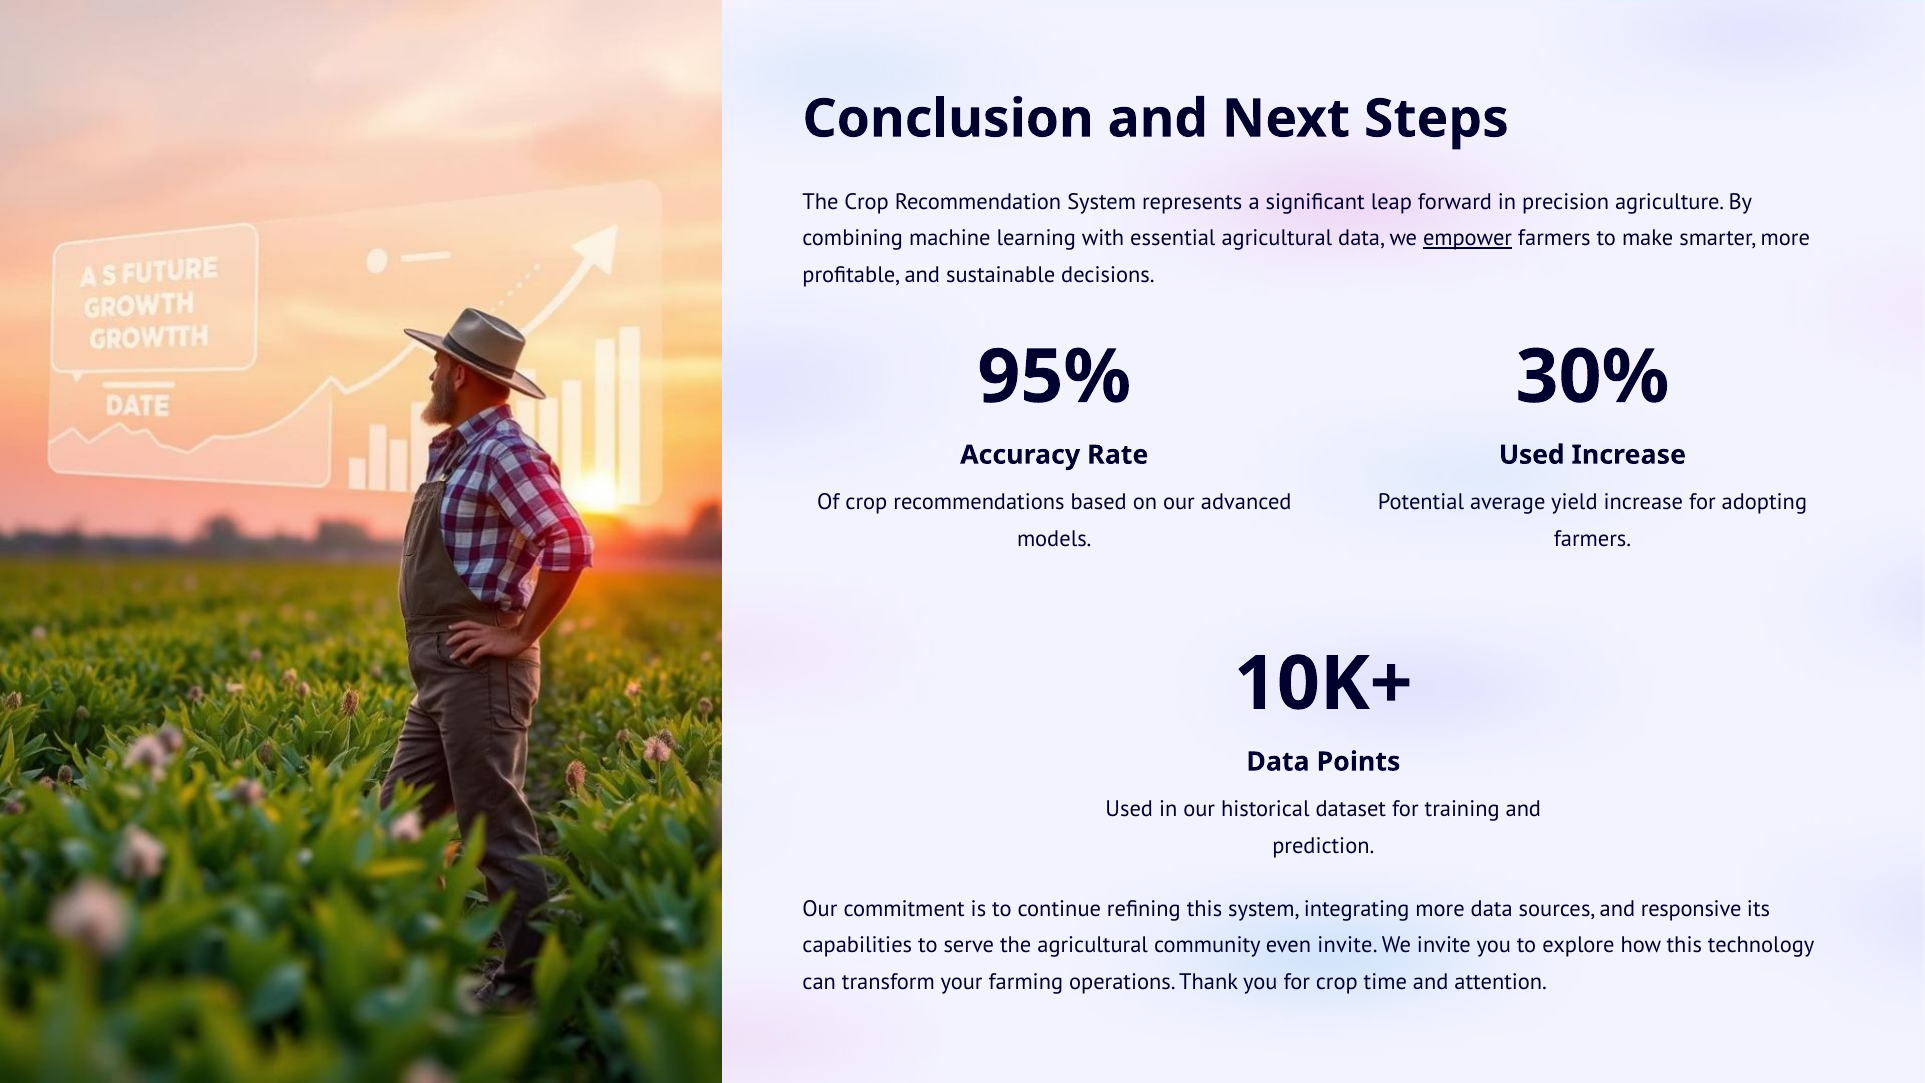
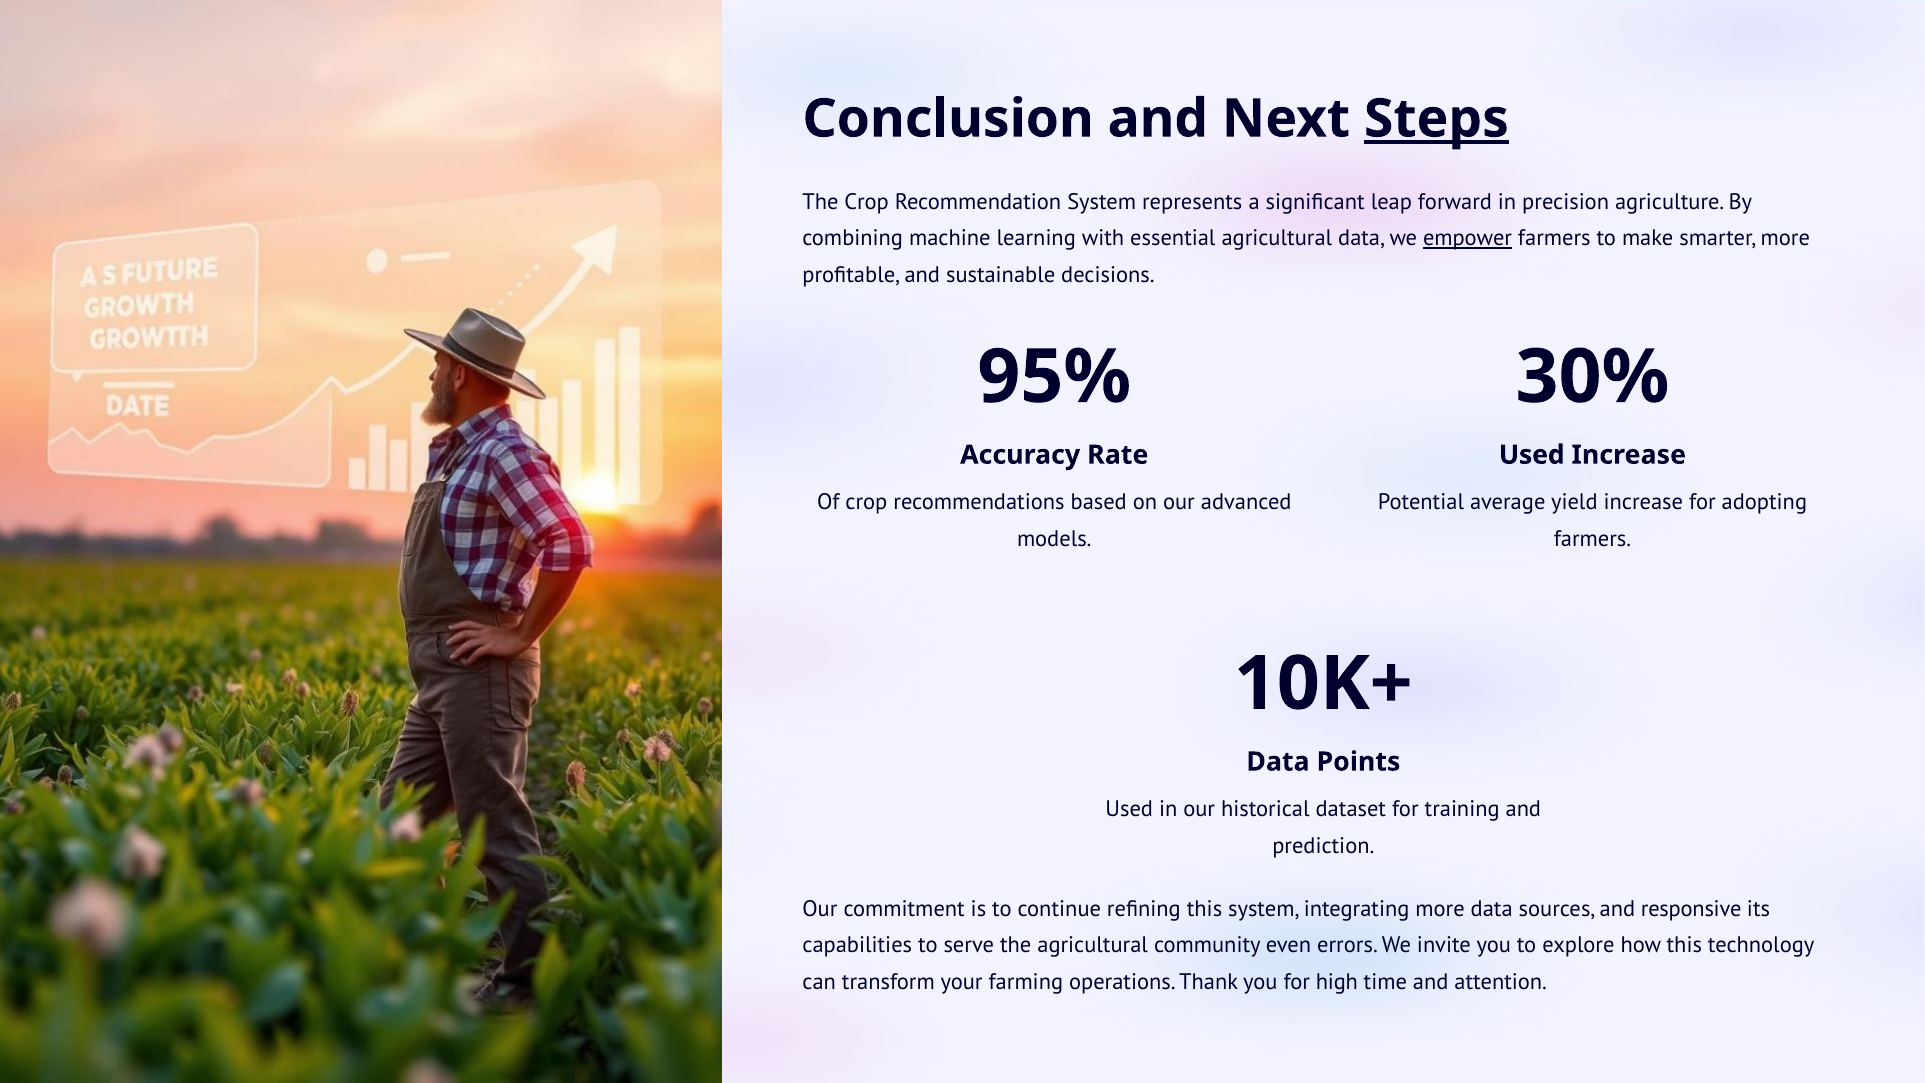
Steps underline: none -> present
even invite: invite -> errors
for crop: crop -> high
